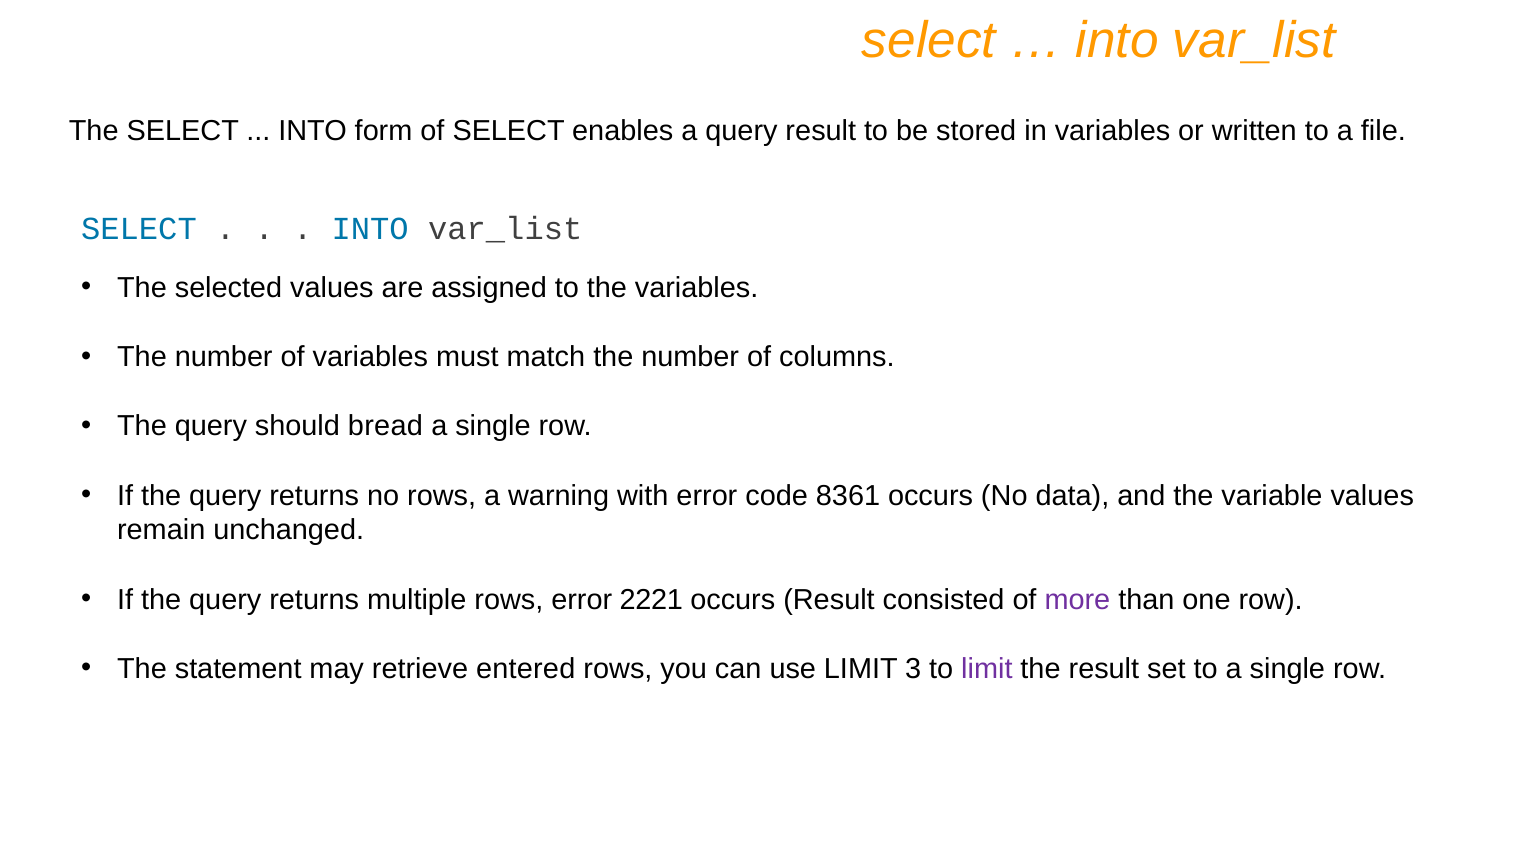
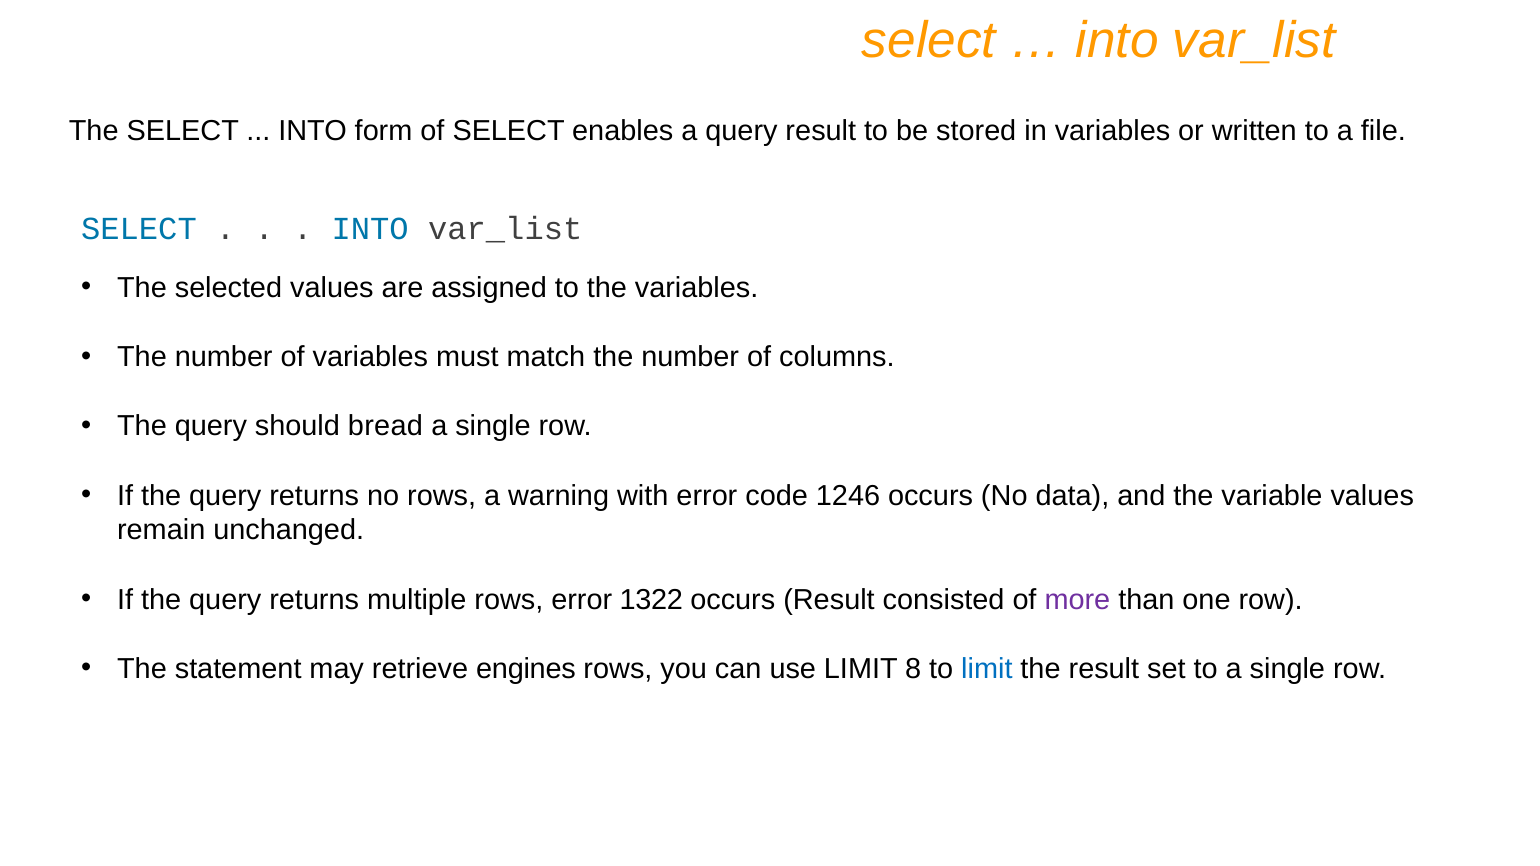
8361: 8361 -> 1246
2221: 2221 -> 1322
entered: entered -> engines
3: 3 -> 8
limit at (987, 669) colour: purple -> blue
